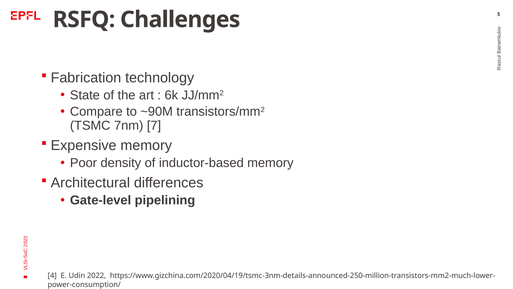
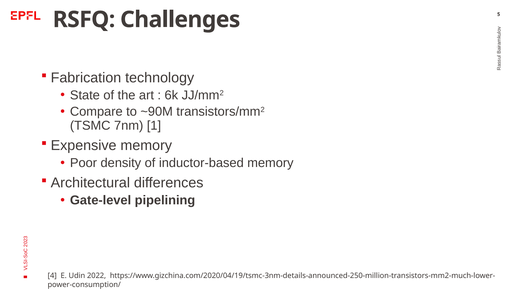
7: 7 -> 1
